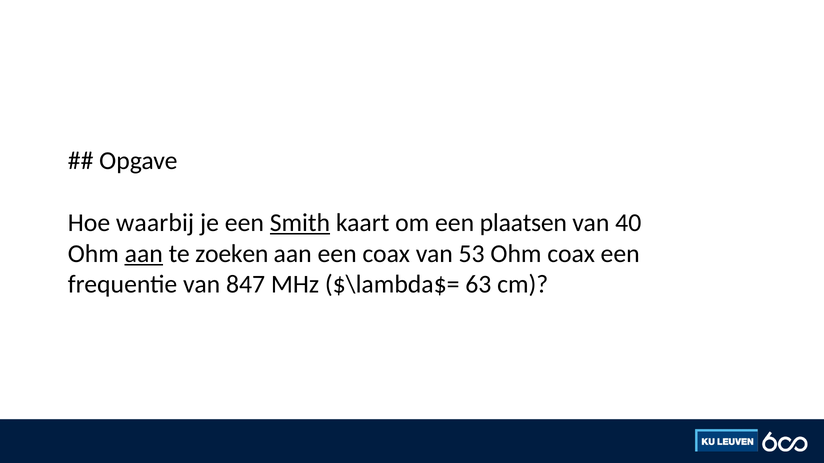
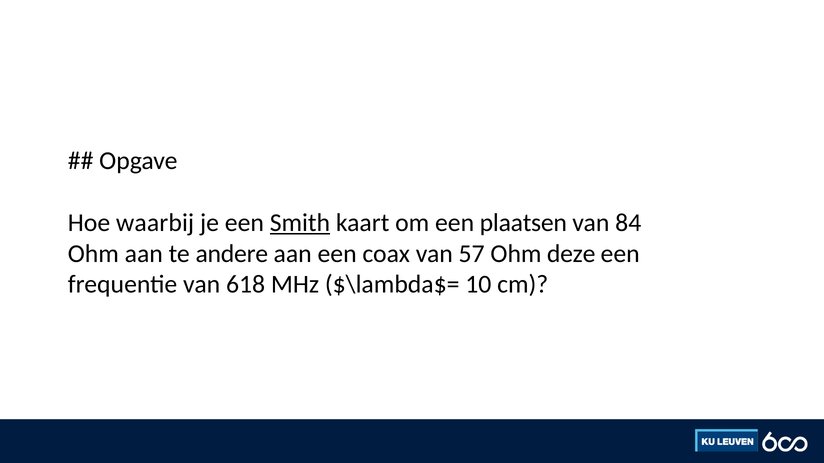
40: 40 -> 84
aan at (144, 254) underline: present -> none
zoeken: zoeken -> andere
53: 53 -> 57
Ohm coax: coax -> deze
847: 847 -> 618
63: 63 -> 10
